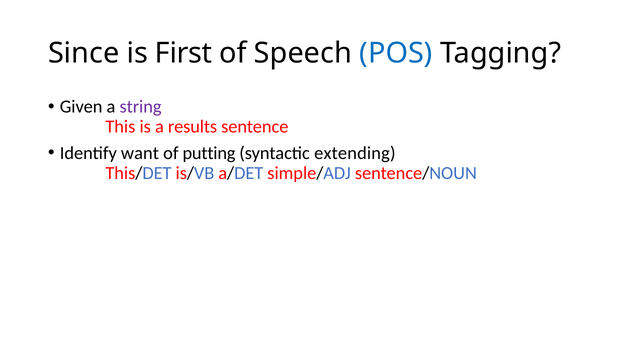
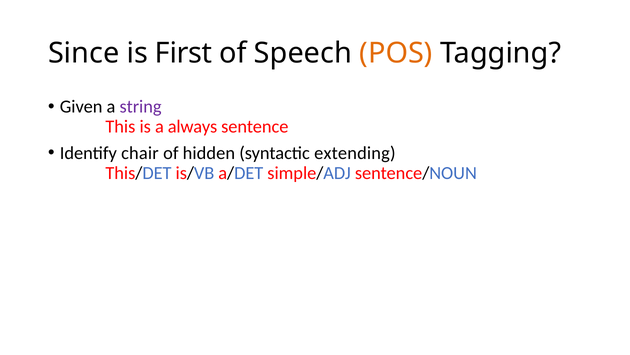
POS colour: blue -> orange
results: results -> always
want: want -> chair
putting: putting -> hidden
